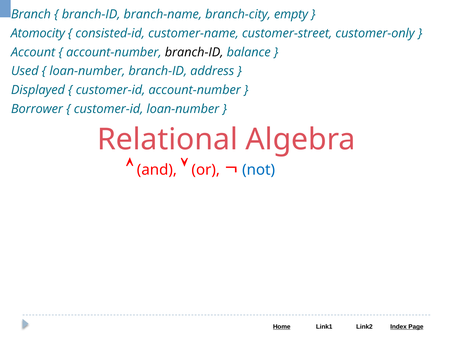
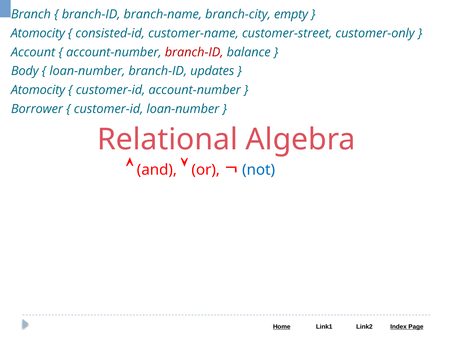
branch-ID at (194, 52) colour: black -> red
Used: Used -> Body
address: address -> updates
Displayed at (38, 90): Displayed -> Atomocity
